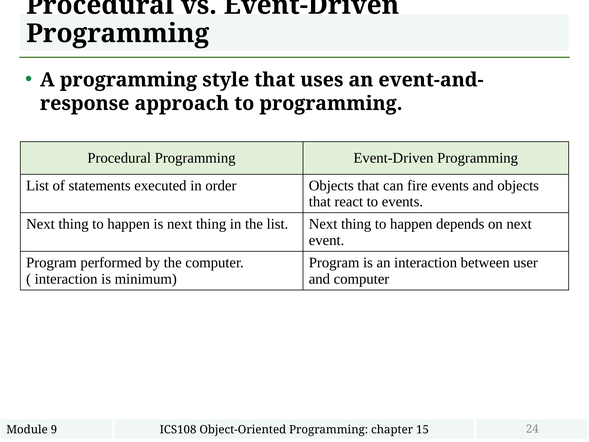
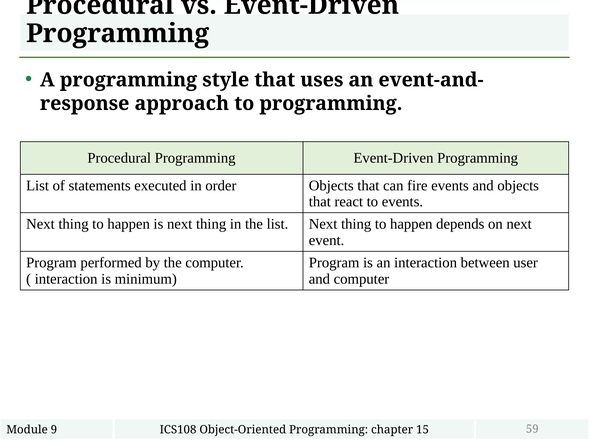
24: 24 -> 59
